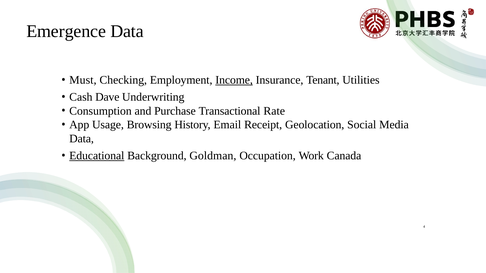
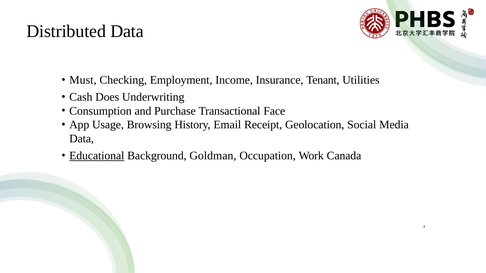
Emergence: Emergence -> Distributed
Income underline: present -> none
Dave: Dave -> Does
Rate: Rate -> Face
